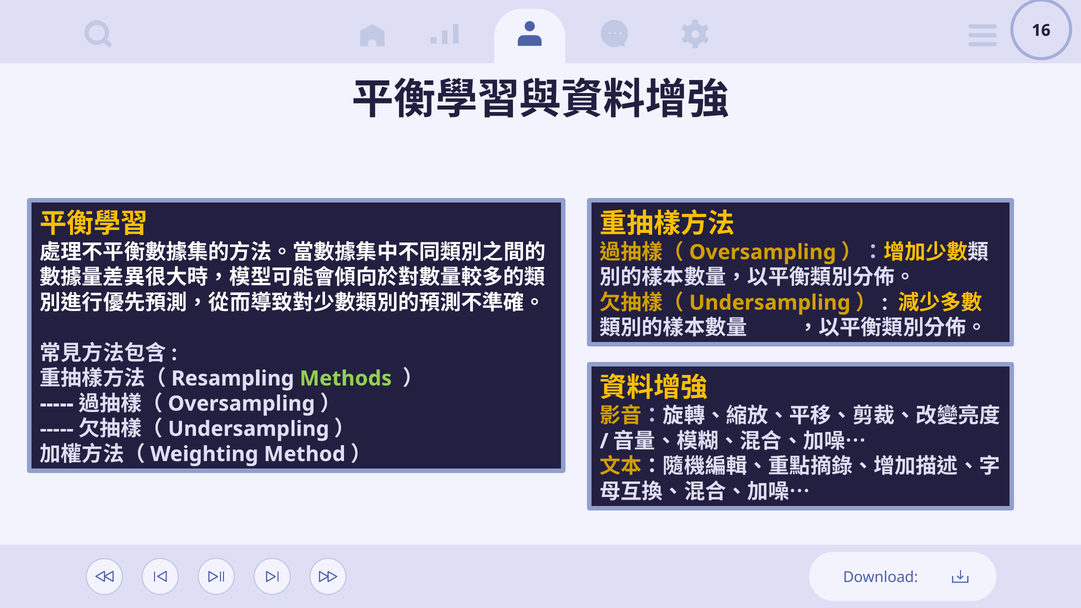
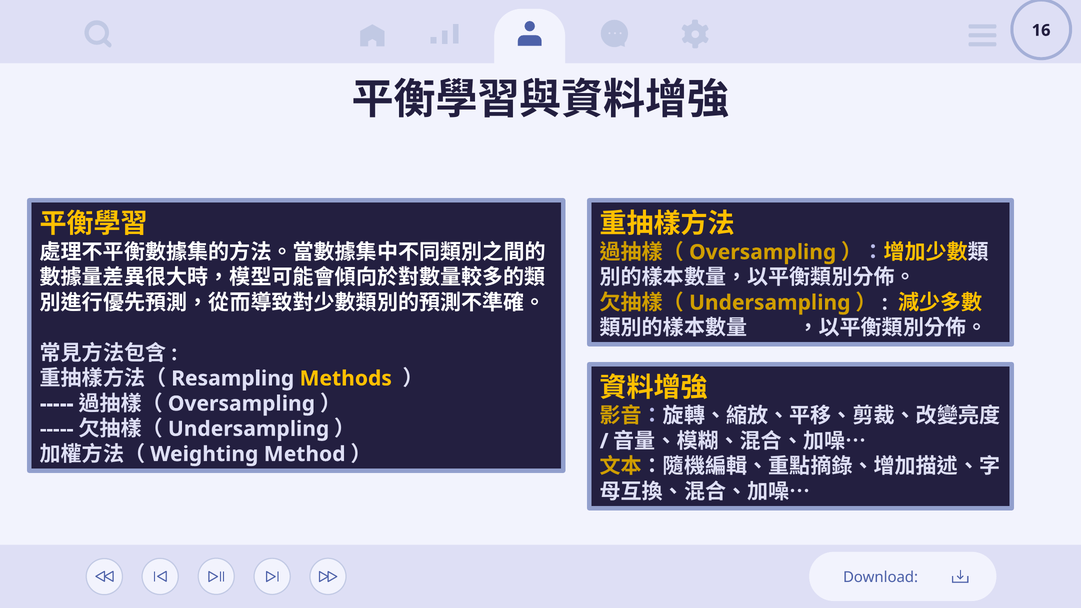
Methods colour: light green -> yellow
